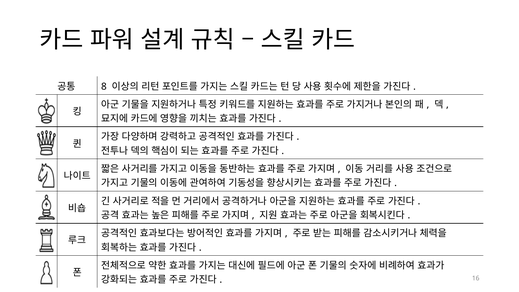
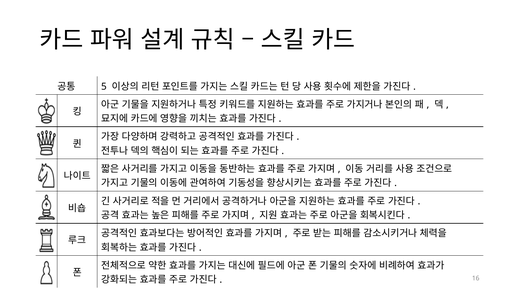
8: 8 -> 5
